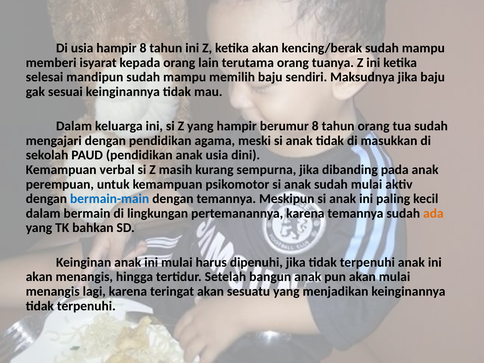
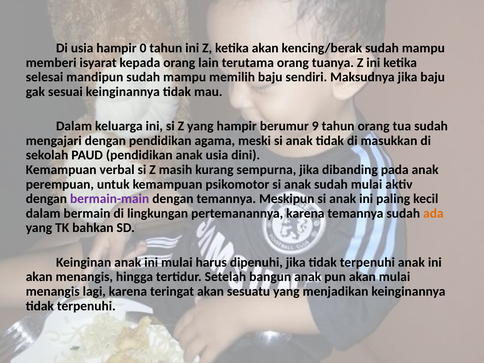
hampir 8: 8 -> 0
berumur 8: 8 -> 9
bermain-main colour: blue -> purple
